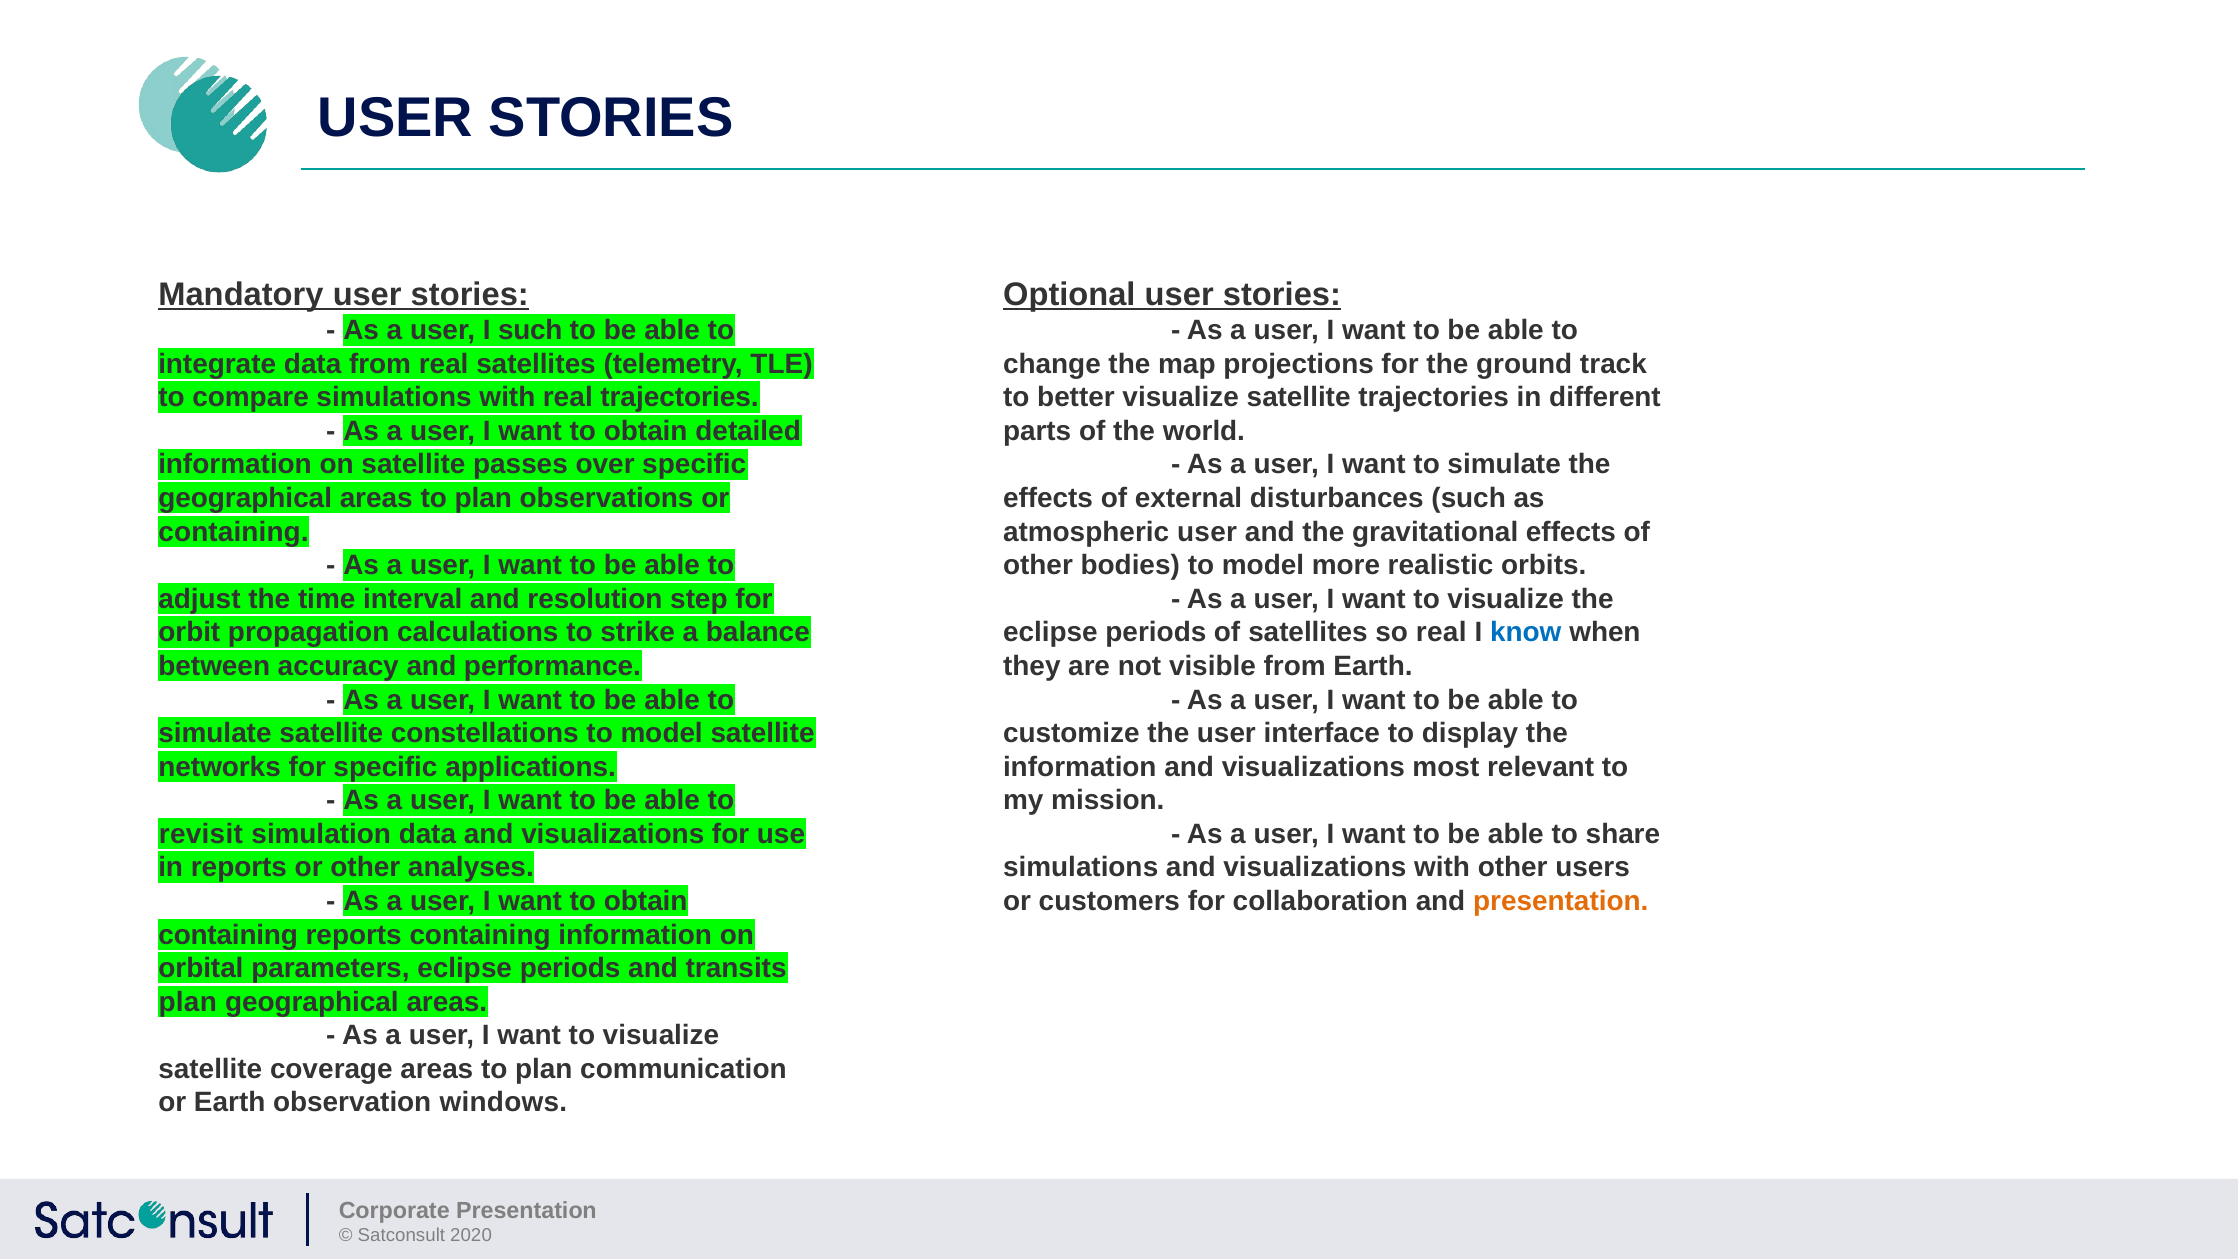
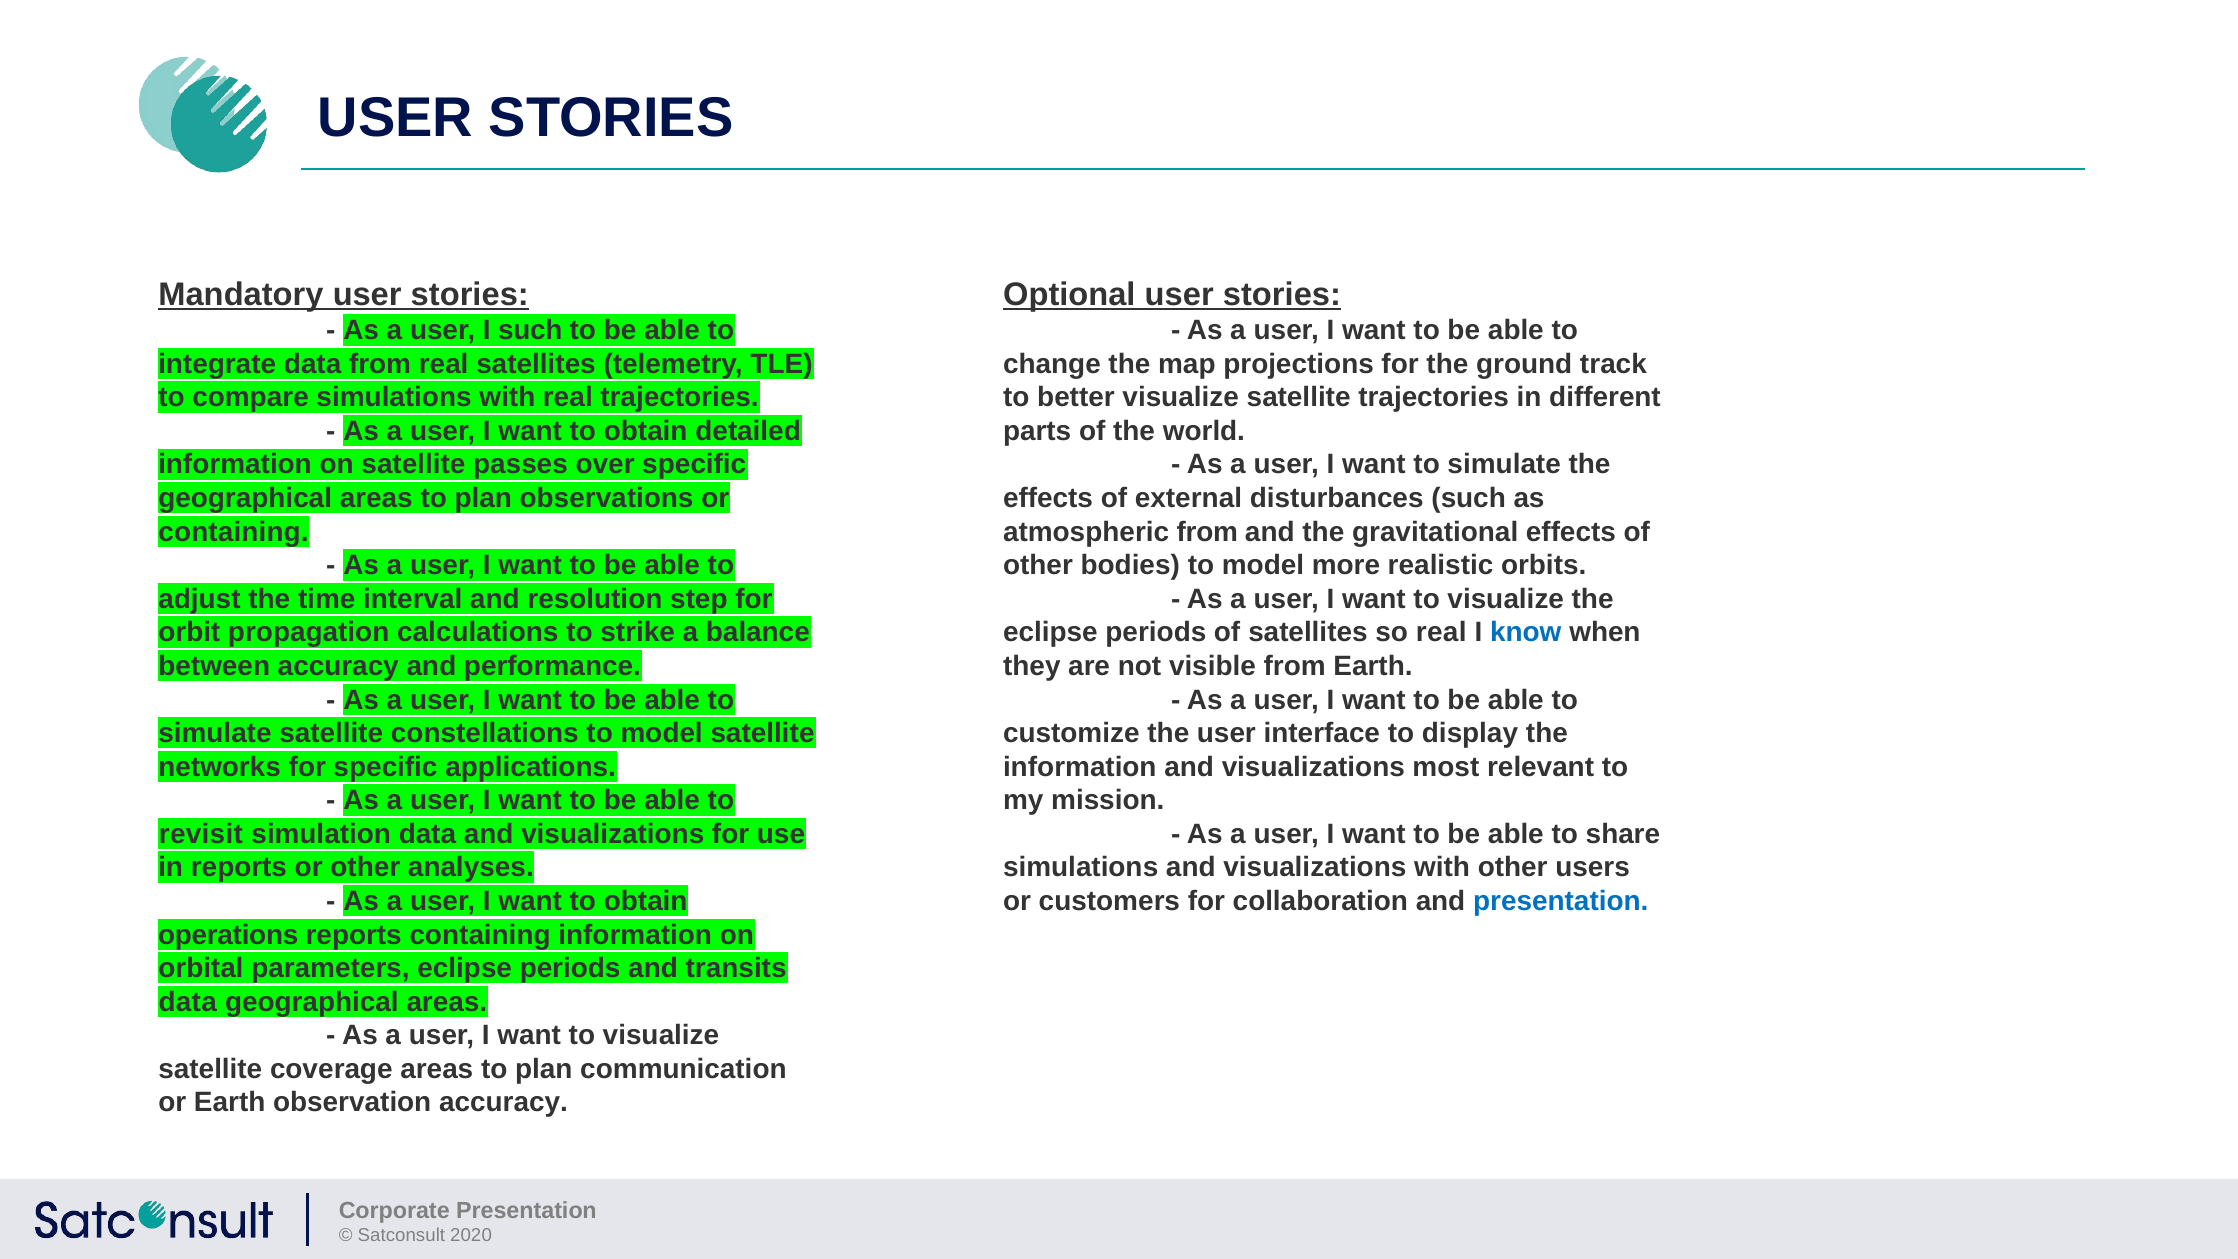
atmospheric user: user -> from
presentation at (1561, 901) colour: orange -> blue
containing at (228, 935): containing -> operations
plan at (188, 1002): plan -> data
observation windows: windows -> accuracy
